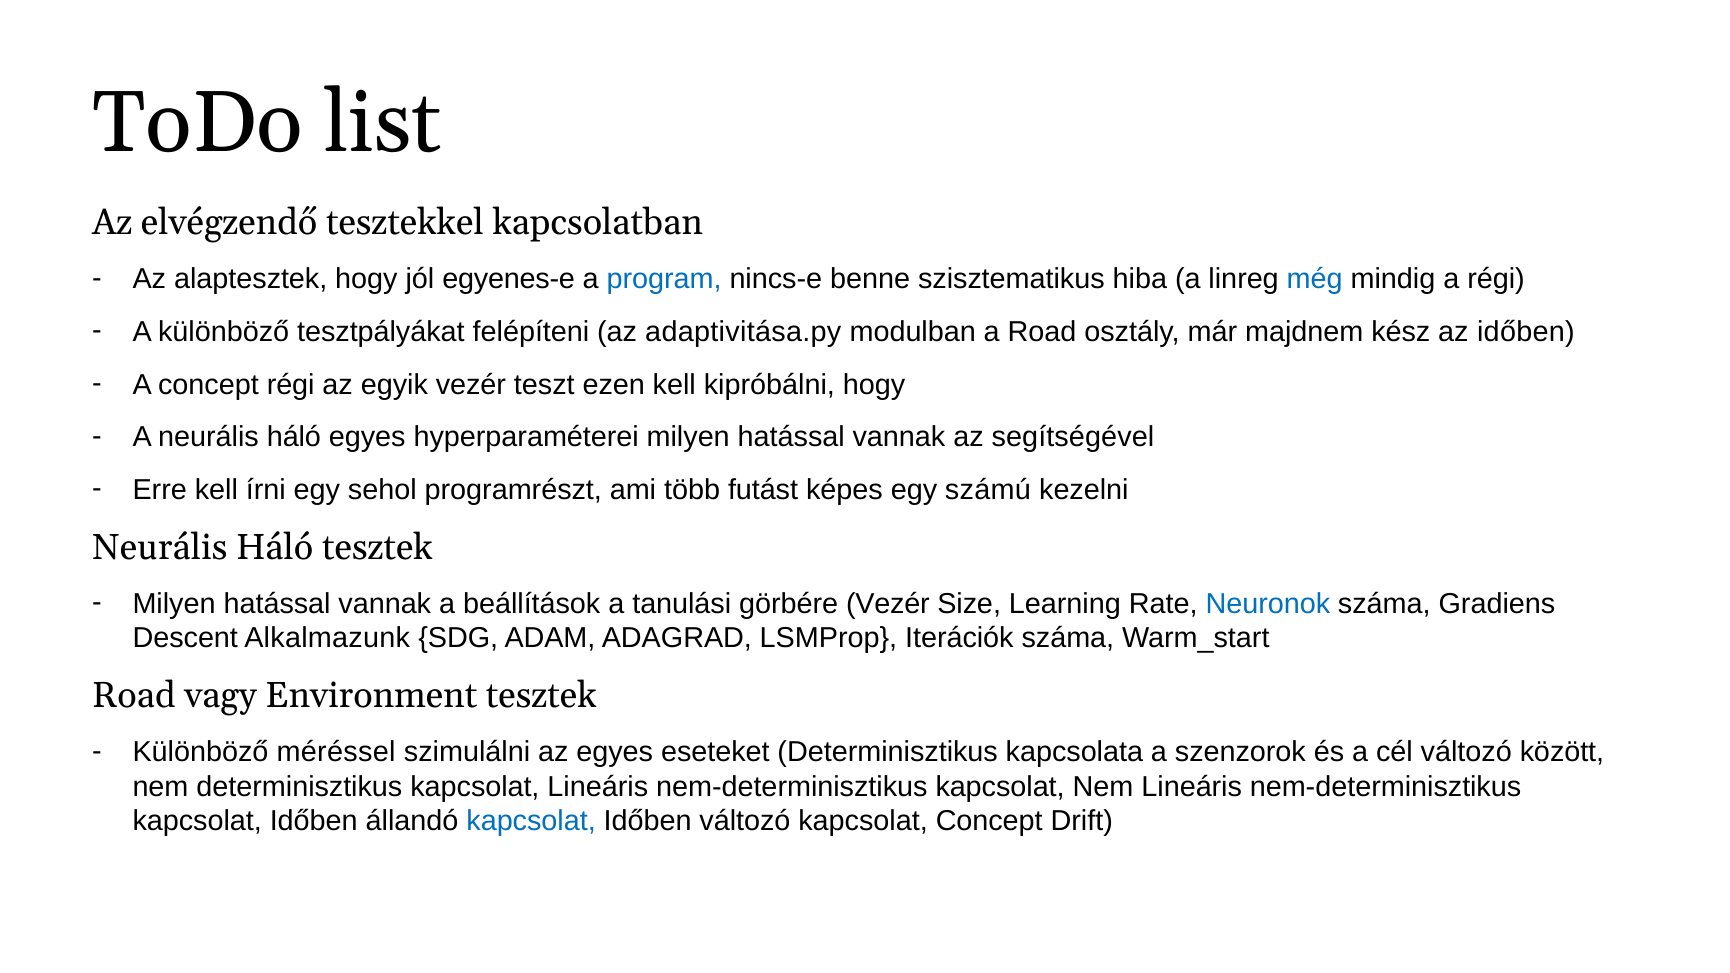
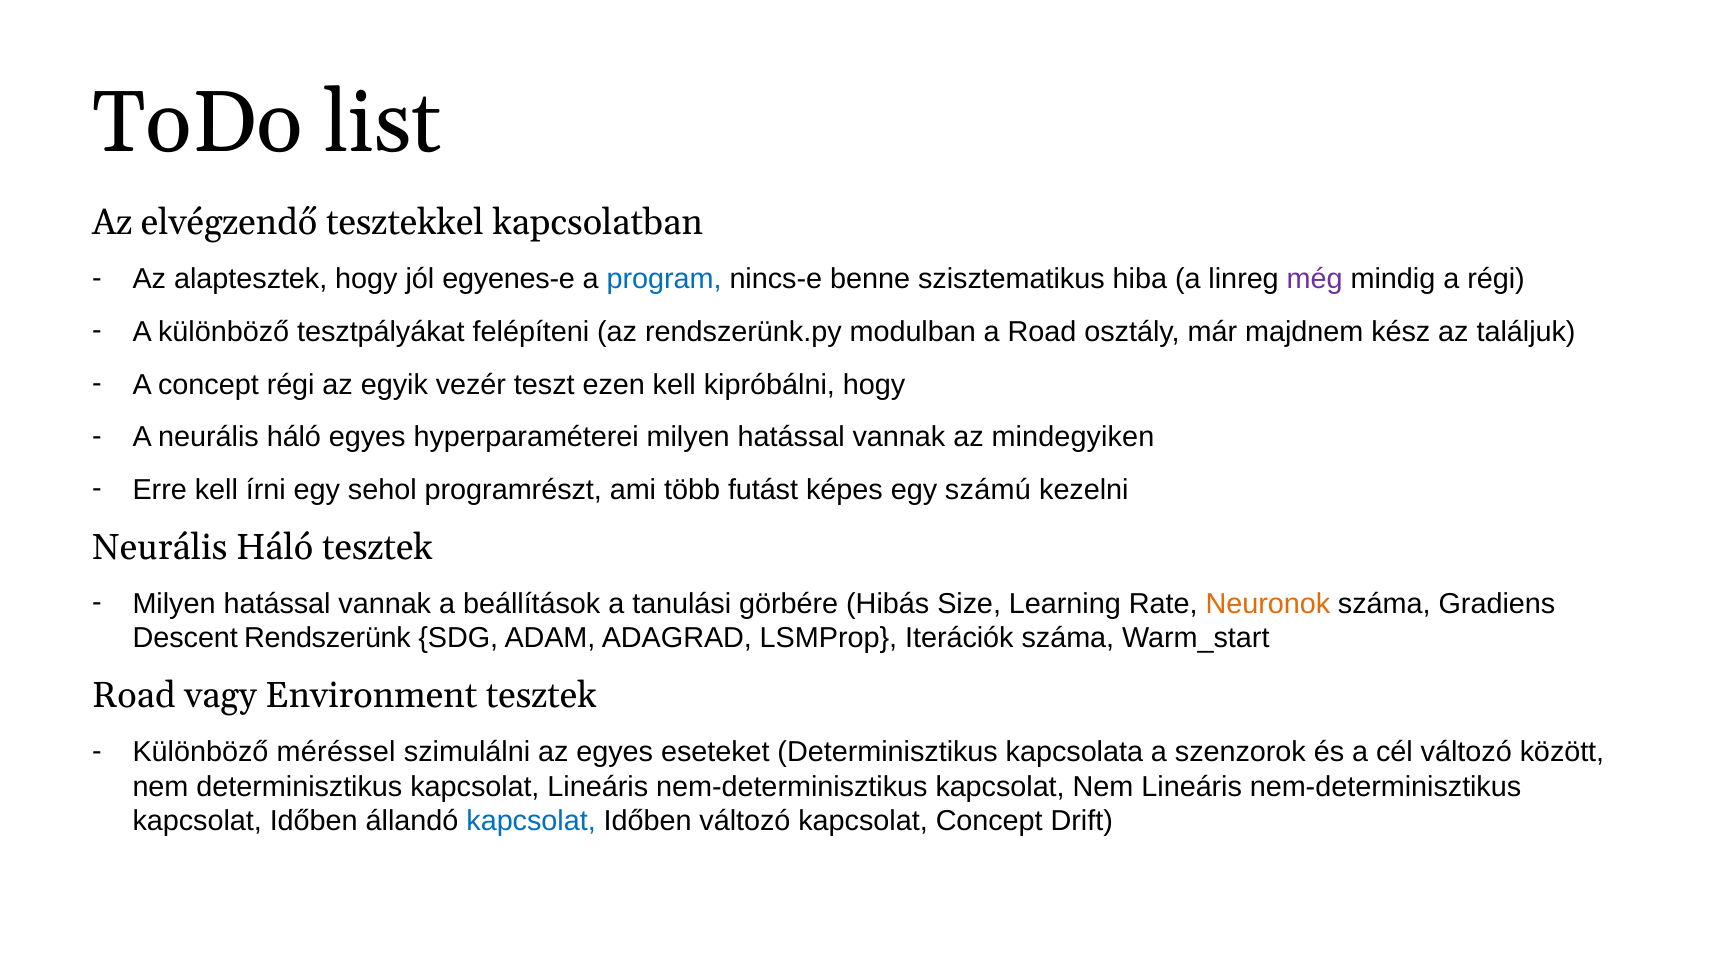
még colour: blue -> purple
adaptivitása.py: adaptivitása.py -> rendszerünk.py
az időben: időben -> találjuk
segítségével: segítségével -> mindegyiken
görbére Vezér: Vezér -> Hibás
Neuronok colour: blue -> orange
Alkalmazunk: Alkalmazunk -> Rendszerünk
